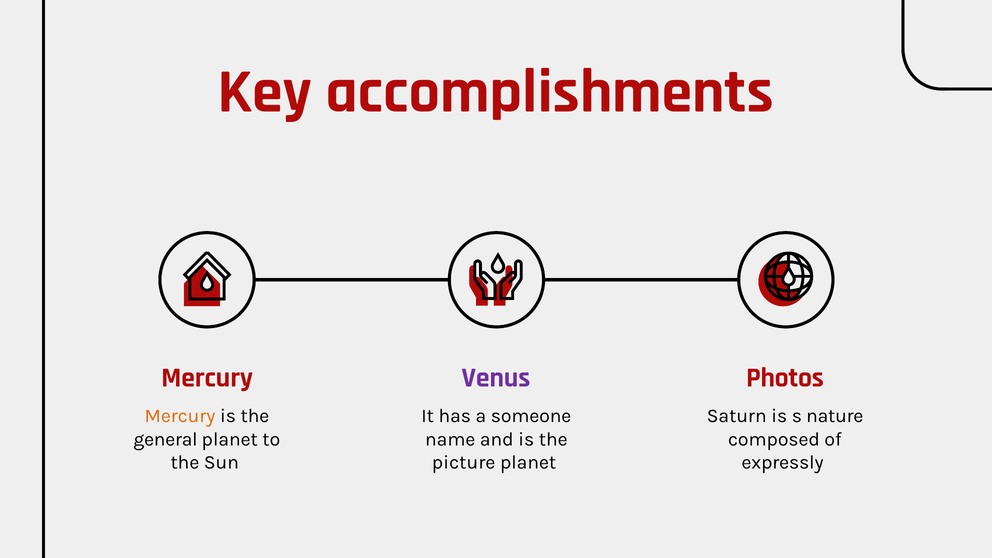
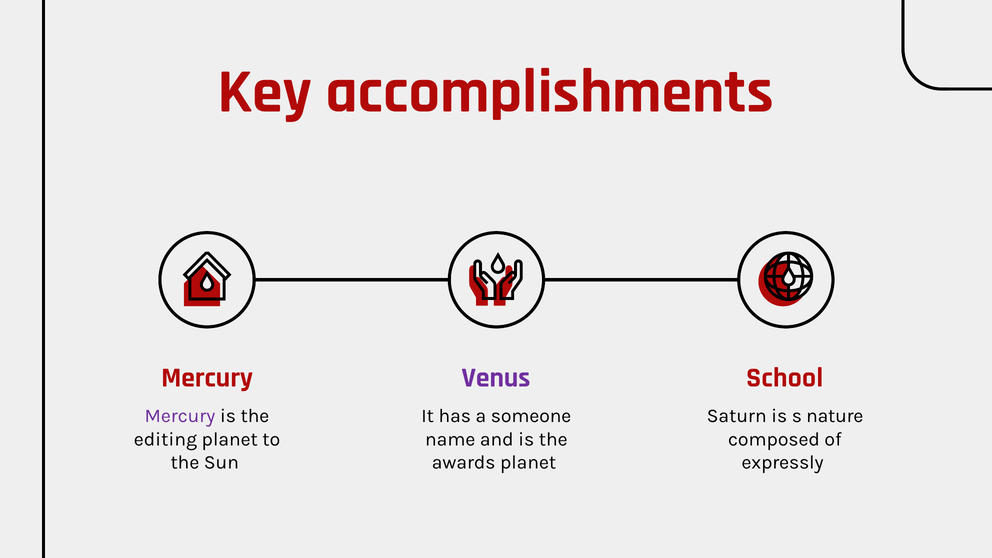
Photos: Photos -> School
Mercury at (180, 416) colour: orange -> purple
general: general -> editing
picture: picture -> awards
